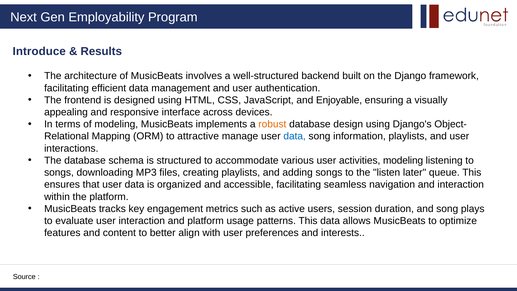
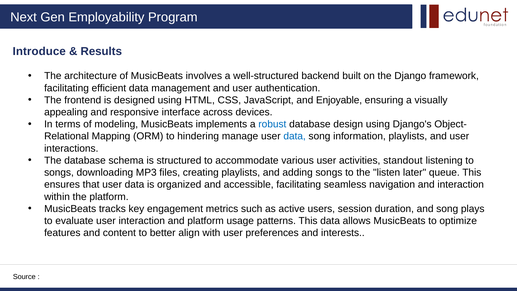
robust colour: orange -> blue
attractive: attractive -> hindering
activities modeling: modeling -> standout
